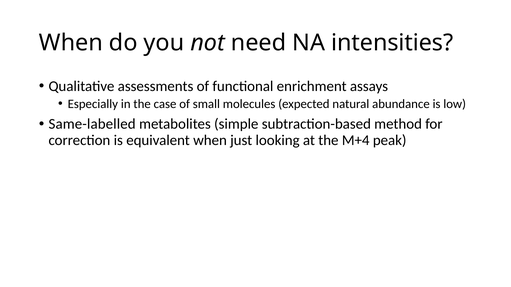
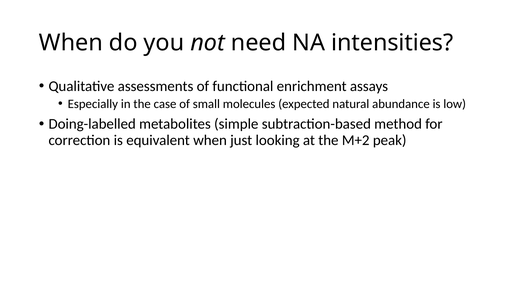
Same-labelled: Same-labelled -> Doing-labelled
M+4: M+4 -> M+2
